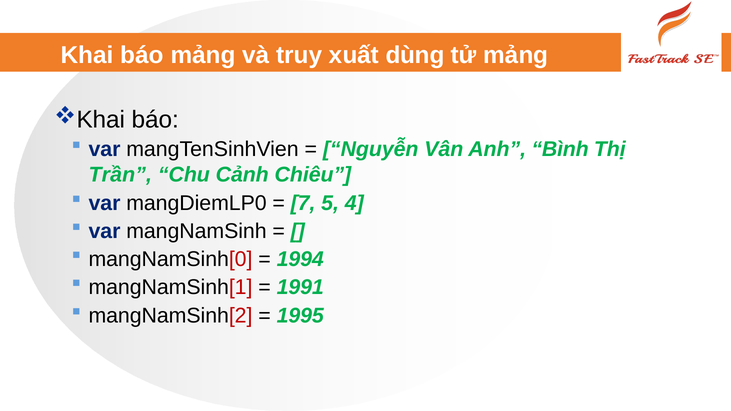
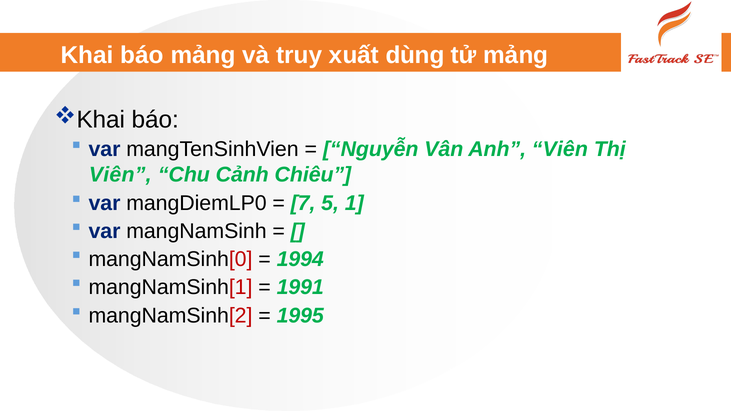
Anh Bình: Bình -> Viên
Trần at (120, 175): Trần -> Viên
4: 4 -> 1
